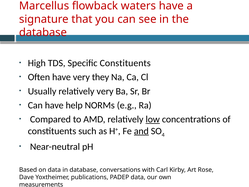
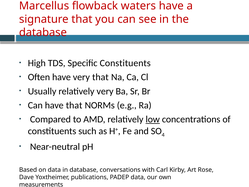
very they: they -> that
have help: help -> that
and underline: present -> none
